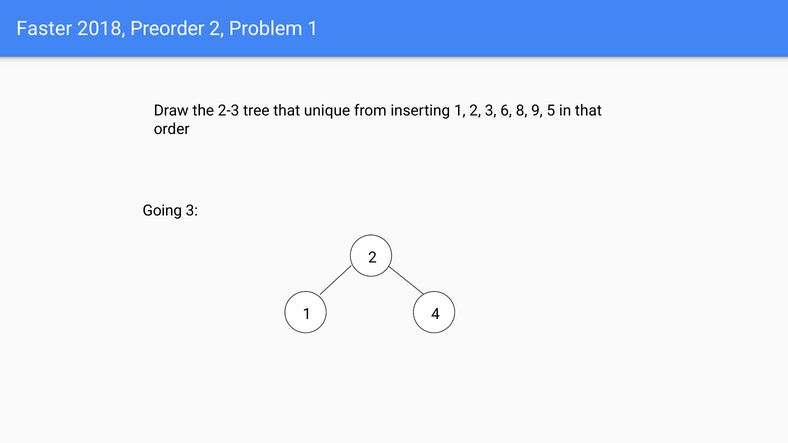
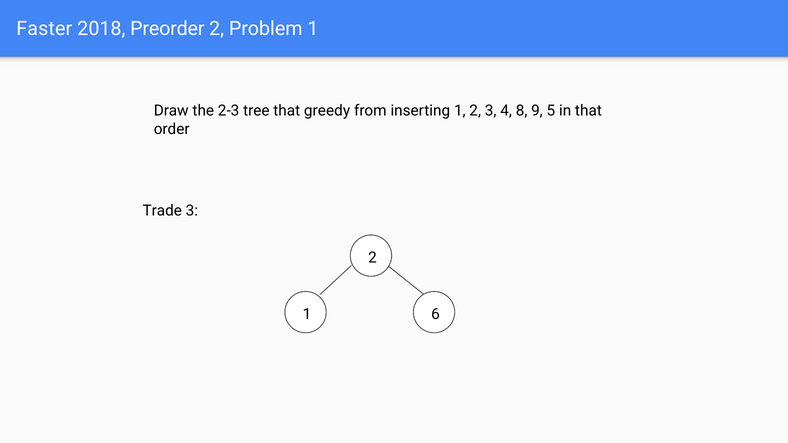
unique: unique -> greedy
6: 6 -> 4
Going: Going -> Trade
4: 4 -> 6
